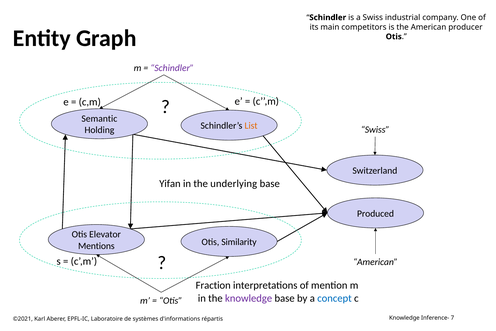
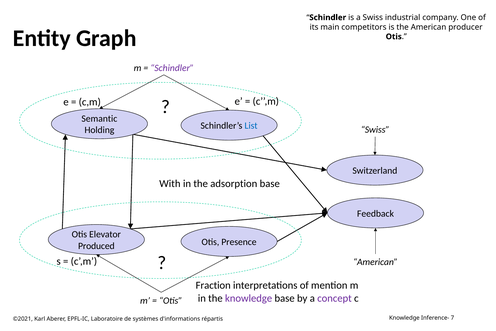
List colour: orange -> blue
Yifan: Yifan -> With
underlying: underlying -> adsorption
Produced: Produced -> Feedback
Mentions: Mentions -> Produced
Similarity: Similarity -> Presence
concept colour: blue -> purple
